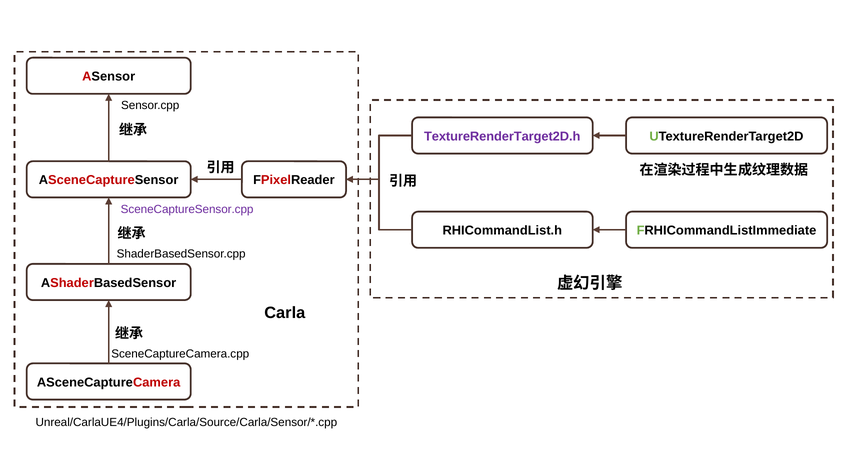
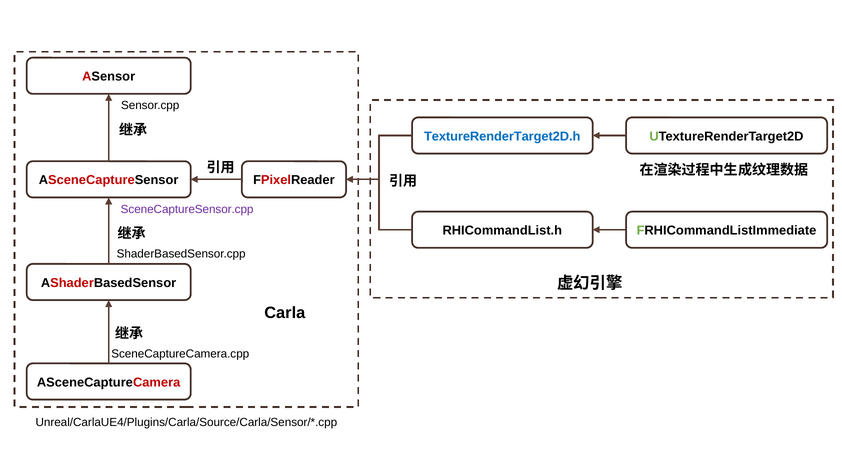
TextureRenderTarget2D.h colour: purple -> blue
